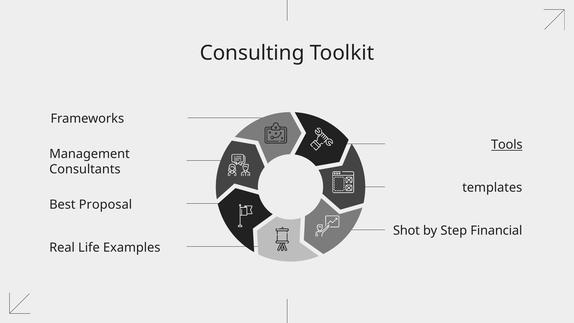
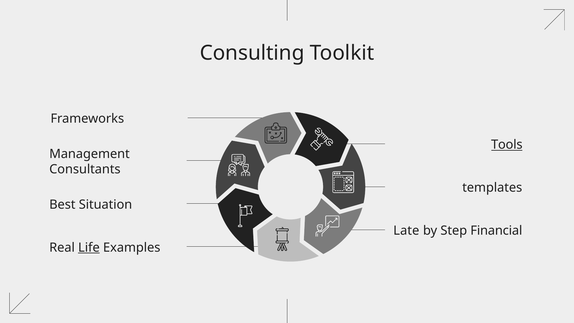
Proposal: Proposal -> Situation
Shot: Shot -> Late
Life underline: none -> present
